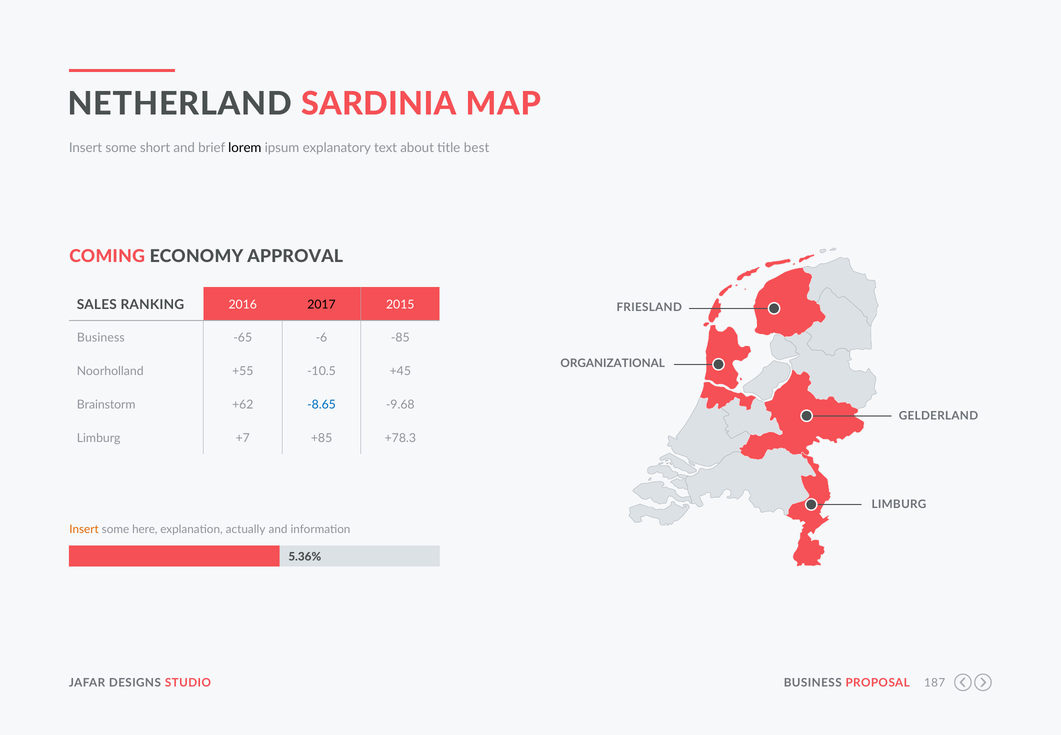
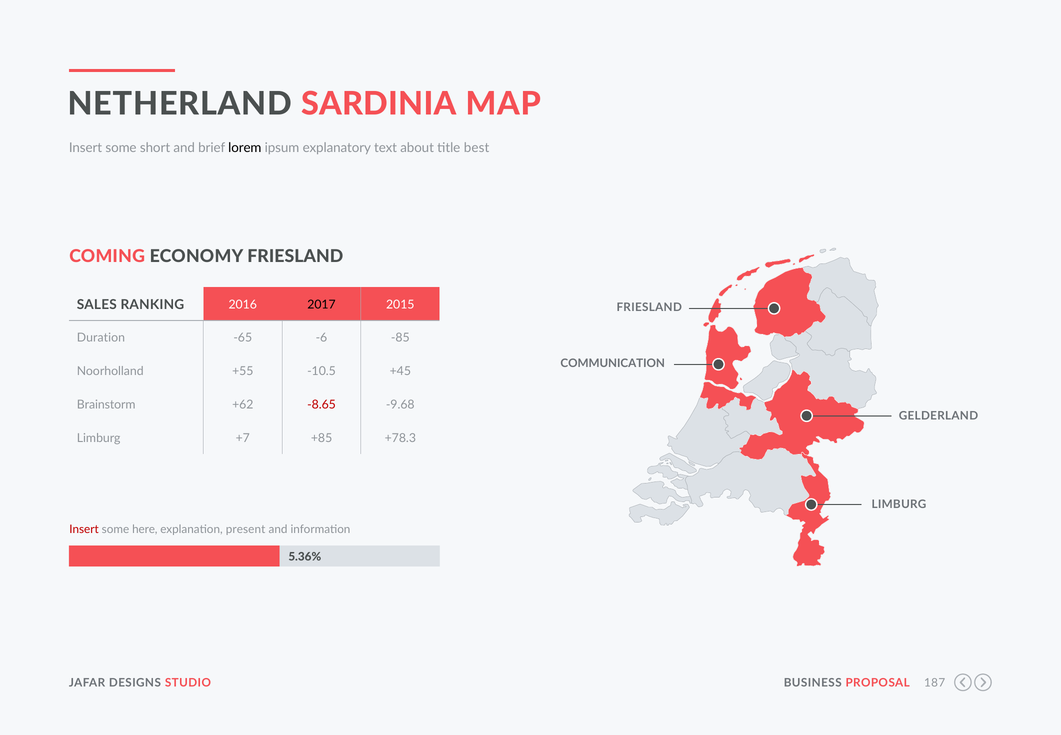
ECONOMY APPROVAL: APPROVAL -> FRIESLAND
Business at (101, 338): Business -> Duration
ORGANIZATIONAL: ORGANIZATIONAL -> COMMUNICATION
-8.65 colour: blue -> red
Insert at (84, 529) colour: orange -> red
actually: actually -> present
